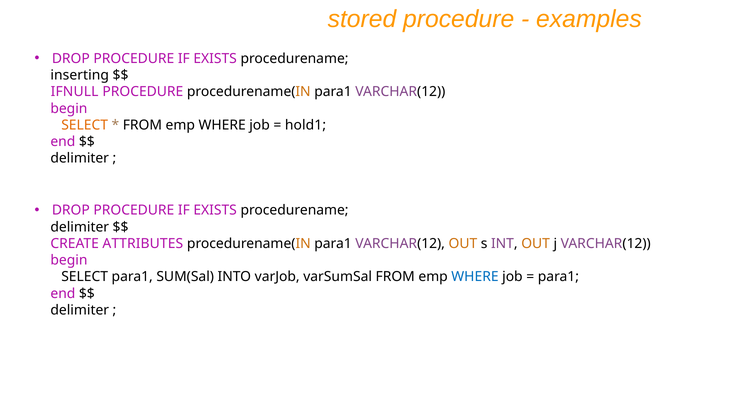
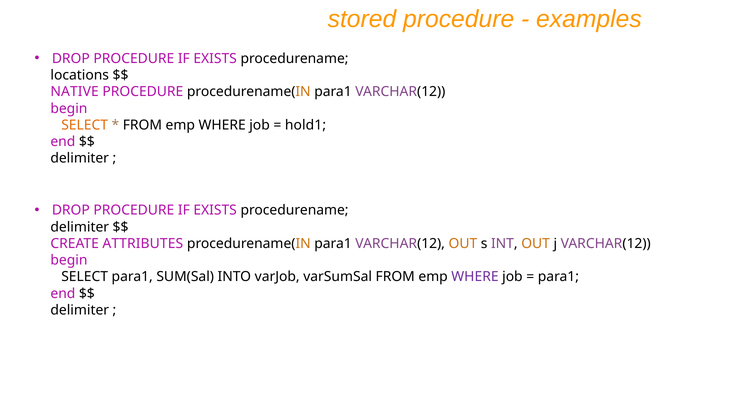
inserting: inserting -> locations
IFNULL: IFNULL -> NATIVE
WHERE at (475, 277) colour: blue -> purple
